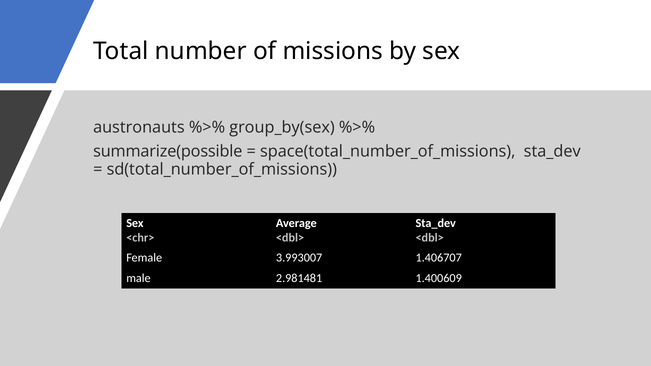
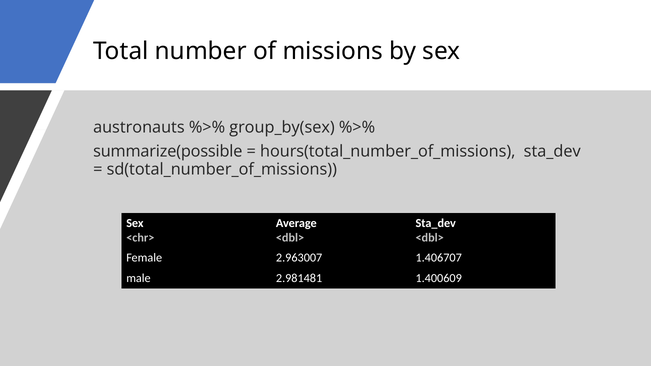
space(total_number_of_missions: space(total_number_of_missions -> hours(total_number_of_missions
3.993007: 3.993007 -> 2.963007
